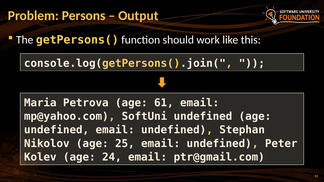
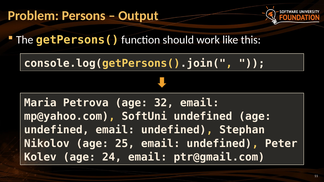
61: 61 -> 32
